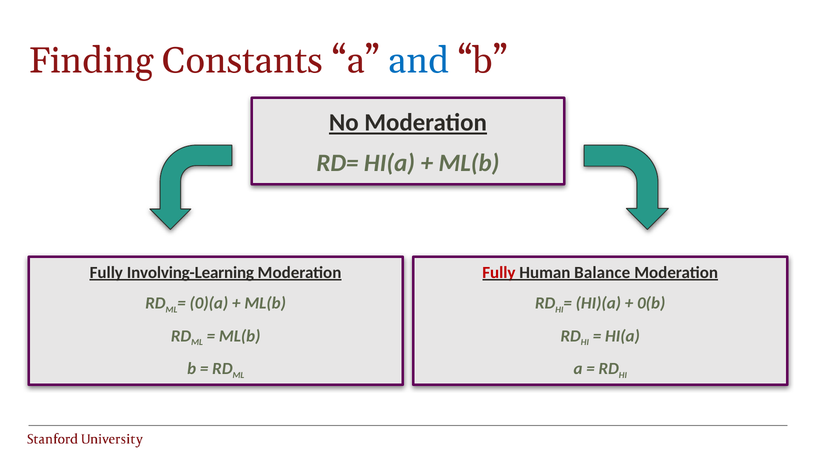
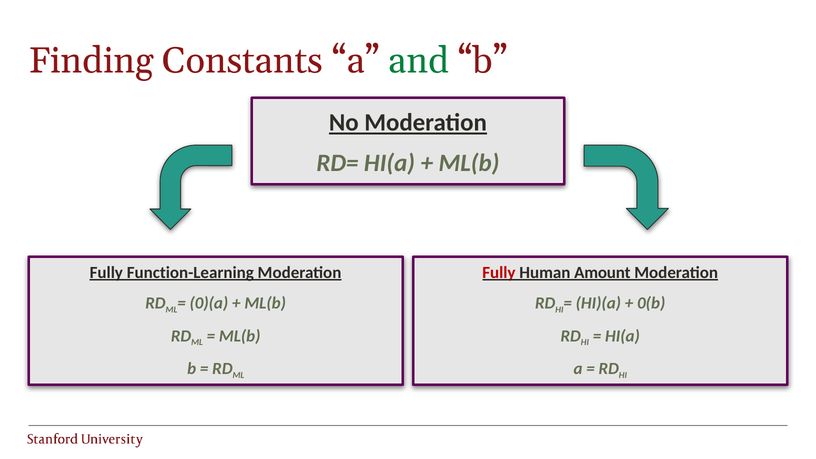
and colour: blue -> green
Involving-Learning: Involving-Learning -> Function-Learning
Balance: Balance -> Amount
